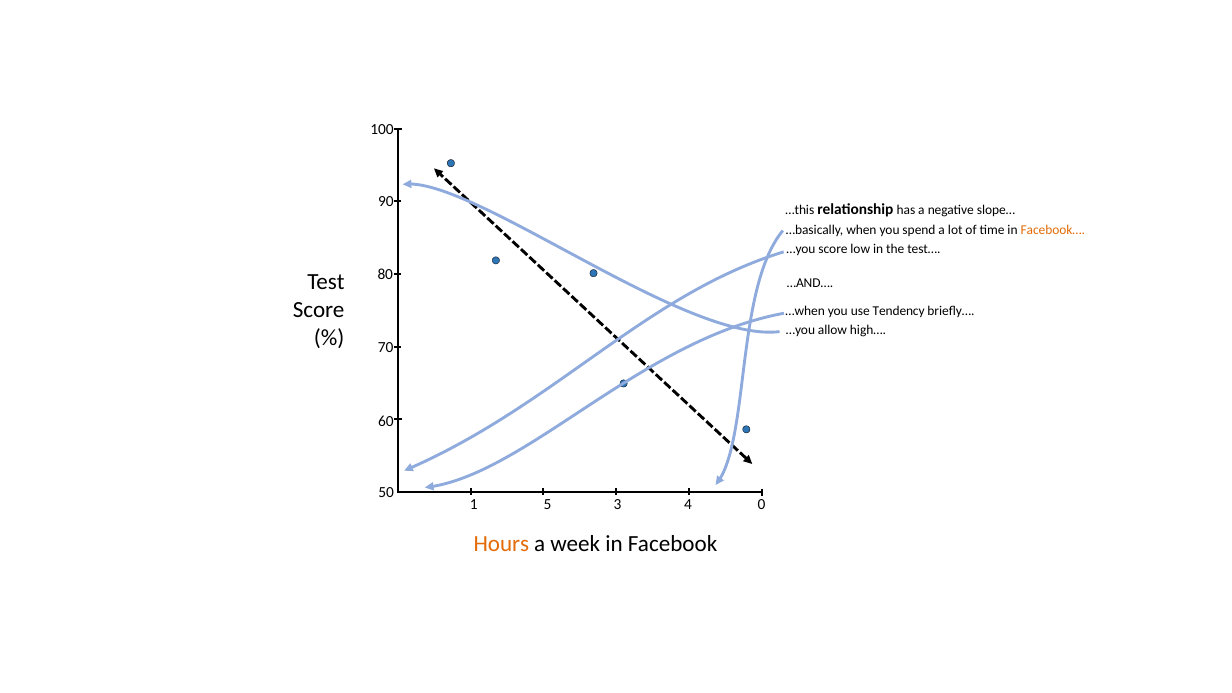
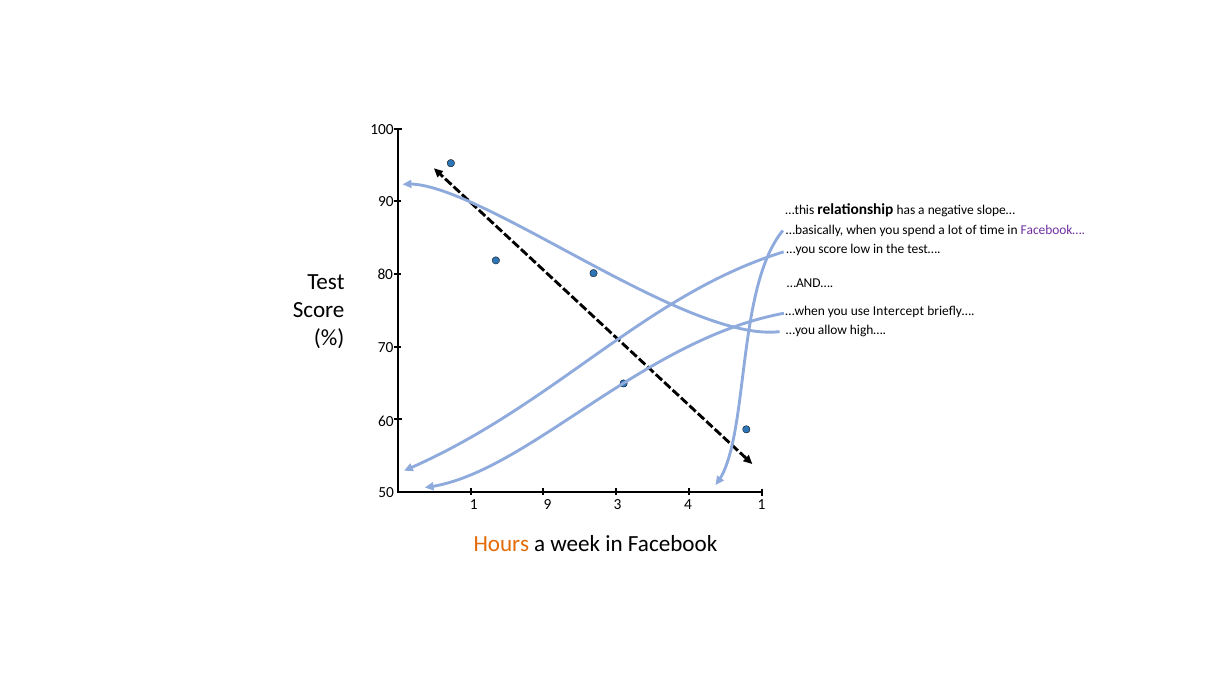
Facebook… colour: orange -> purple
Tendency: Tendency -> Intercept
5: 5 -> 9
4 0: 0 -> 1
